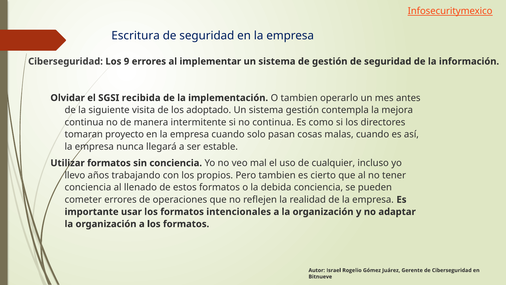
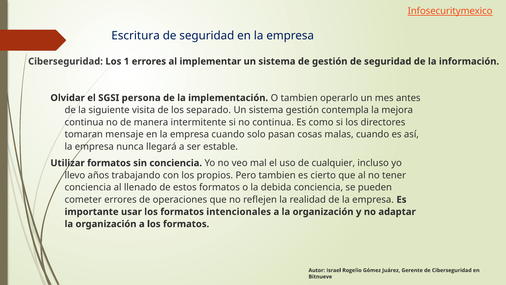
9: 9 -> 1
recibida: recibida -> persona
adoptado: adoptado -> separado
proyecto: proyecto -> mensaje
